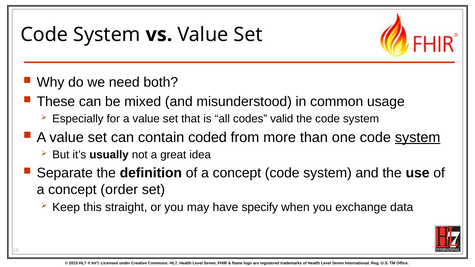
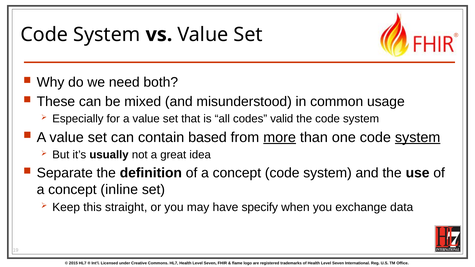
coded: coded -> based
more underline: none -> present
order: order -> inline
